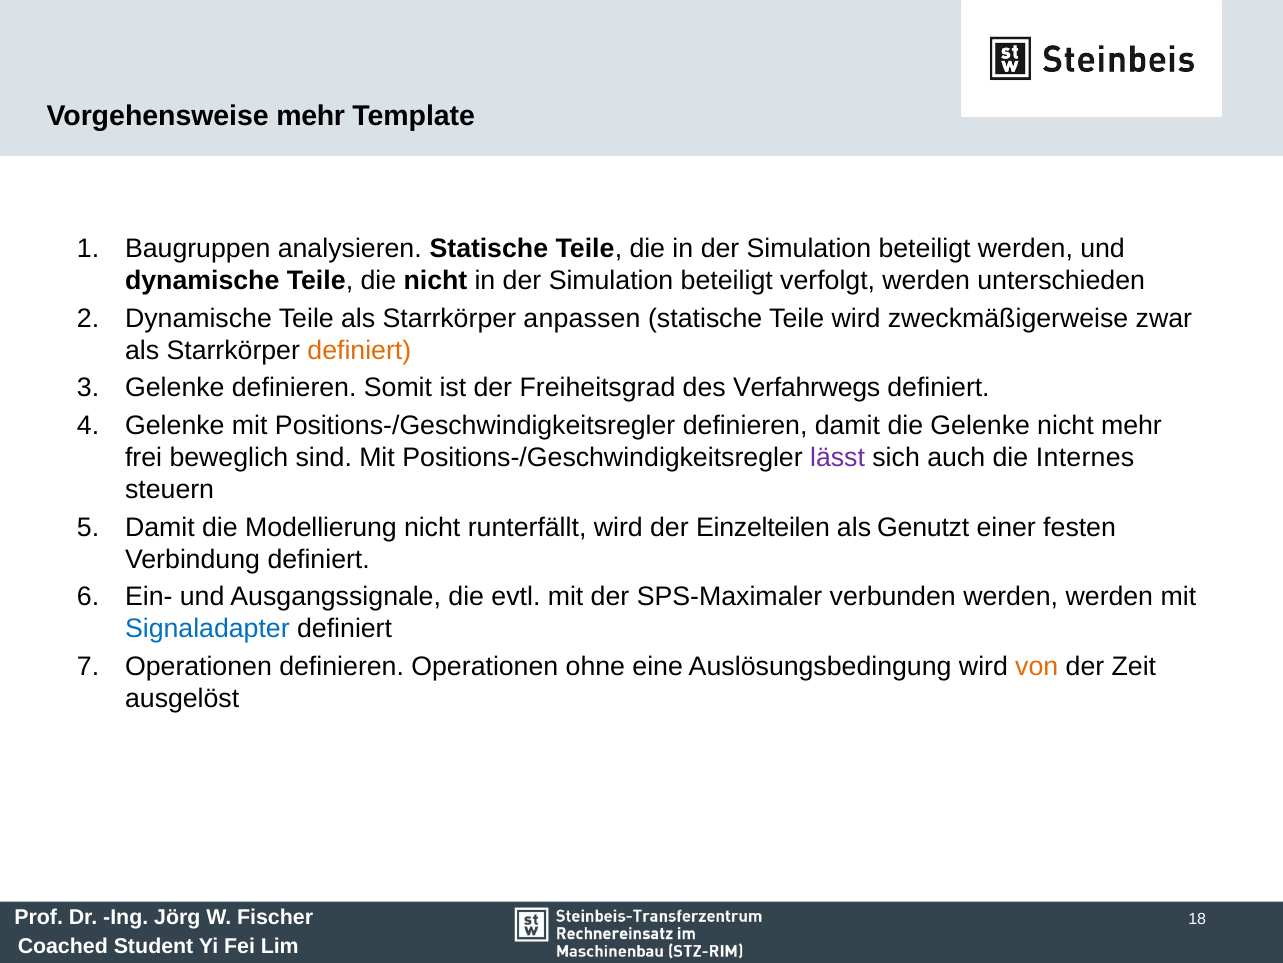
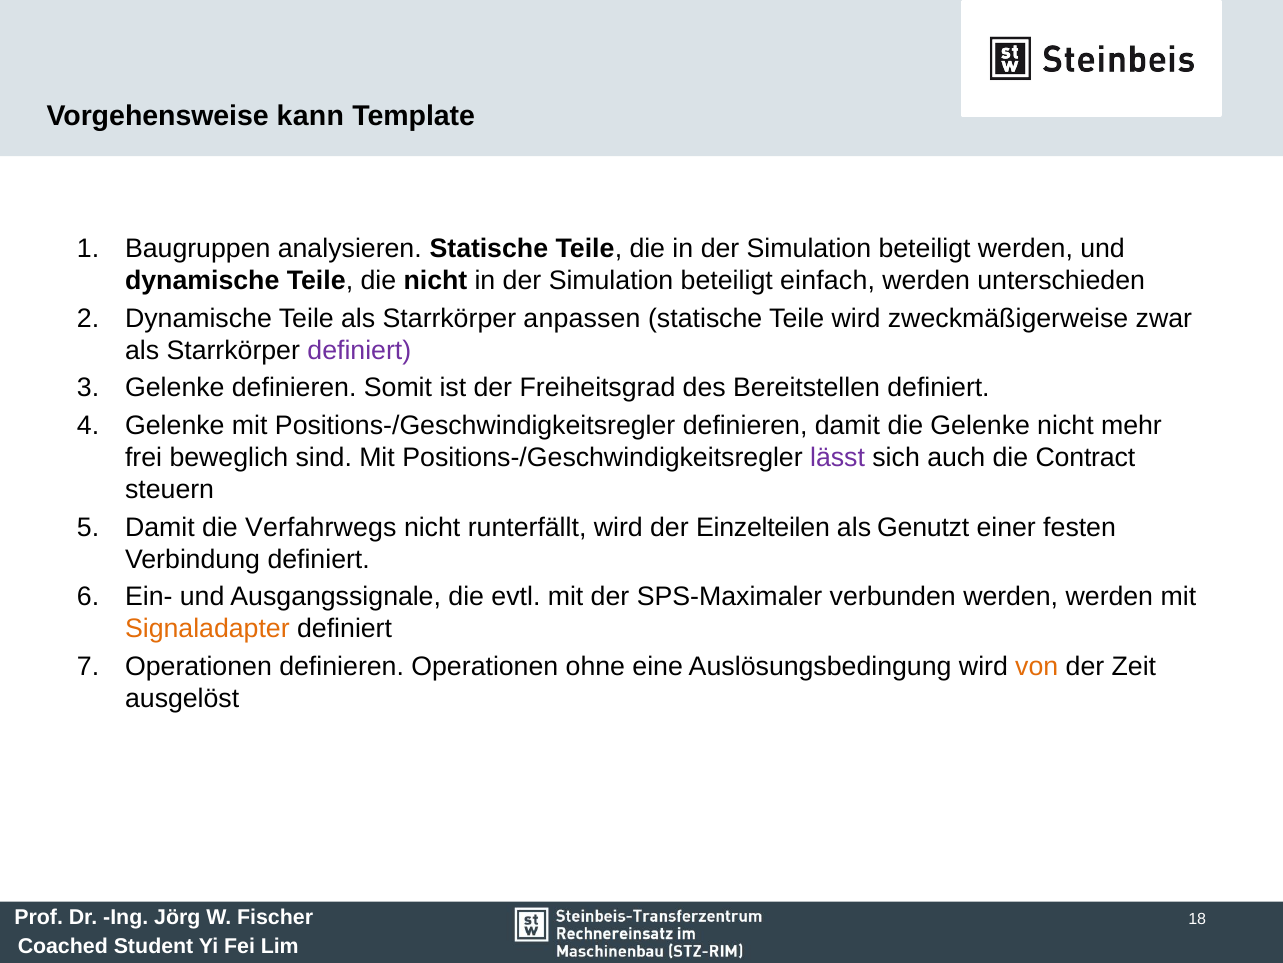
Vorgehensweise mehr: mehr -> kann
verfolgt: verfolgt -> einfach
definiert at (359, 350) colour: orange -> purple
Verfahrwegs: Verfahrwegs -> Bereitstellen
Internes: Internes -> Contract
Modellierung: Modellierung -> Verfahrwegs
Signaladapter colour: blue -> orange
